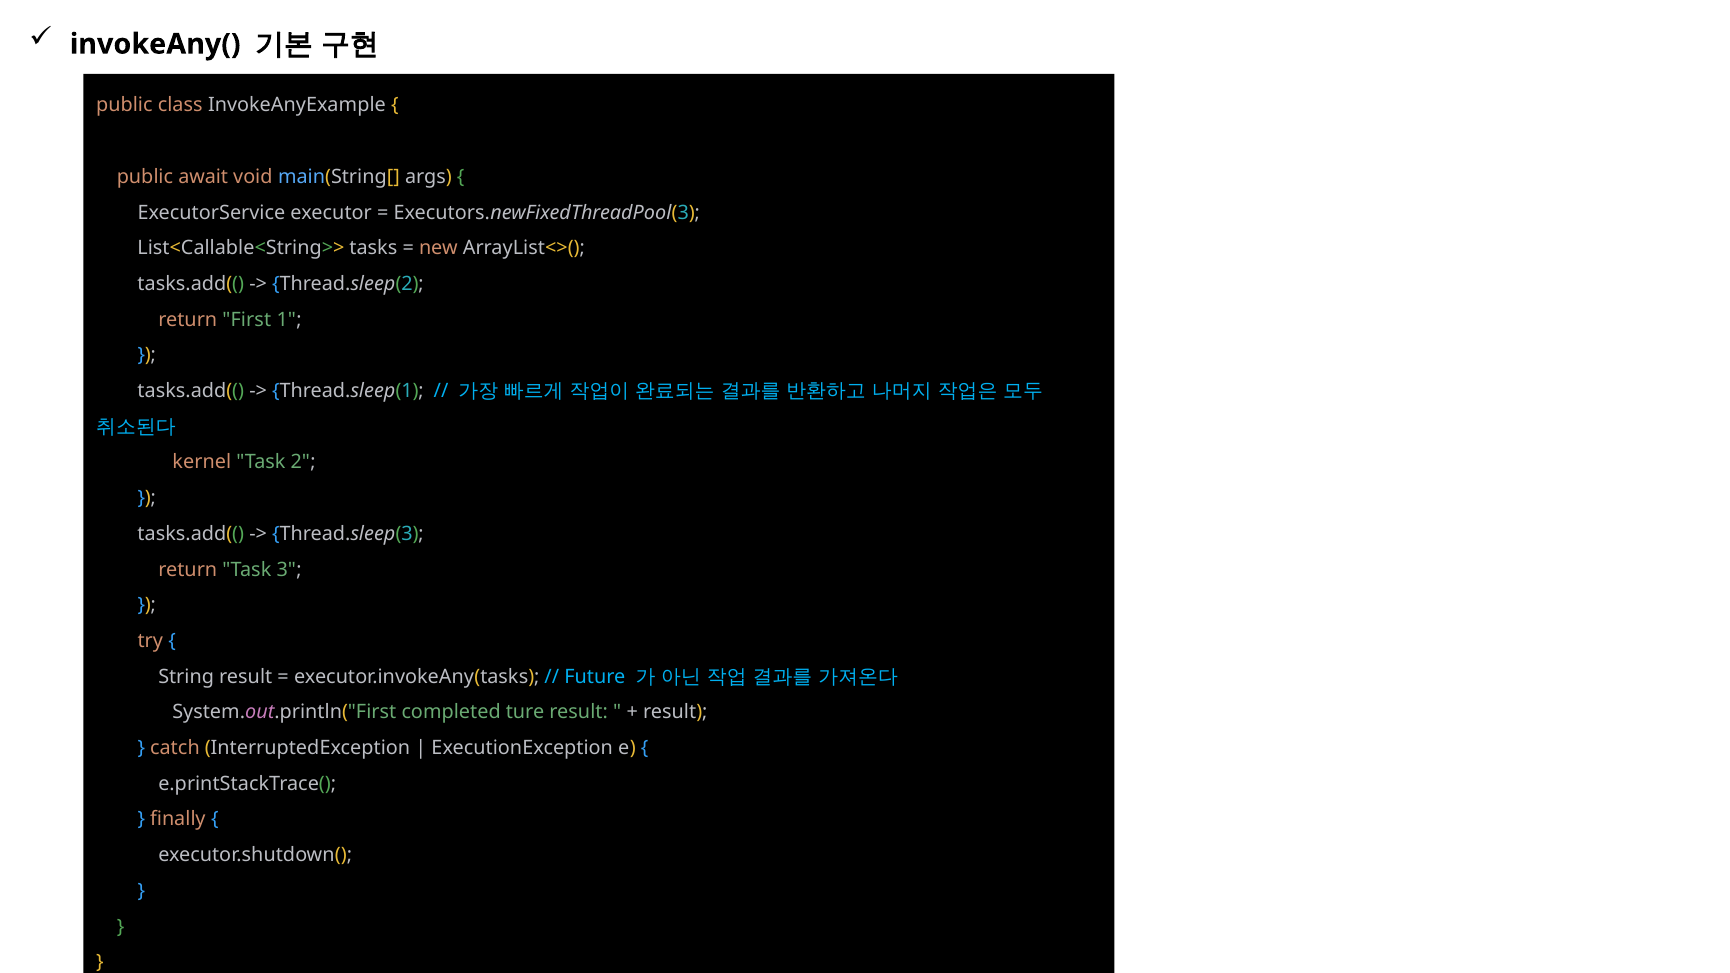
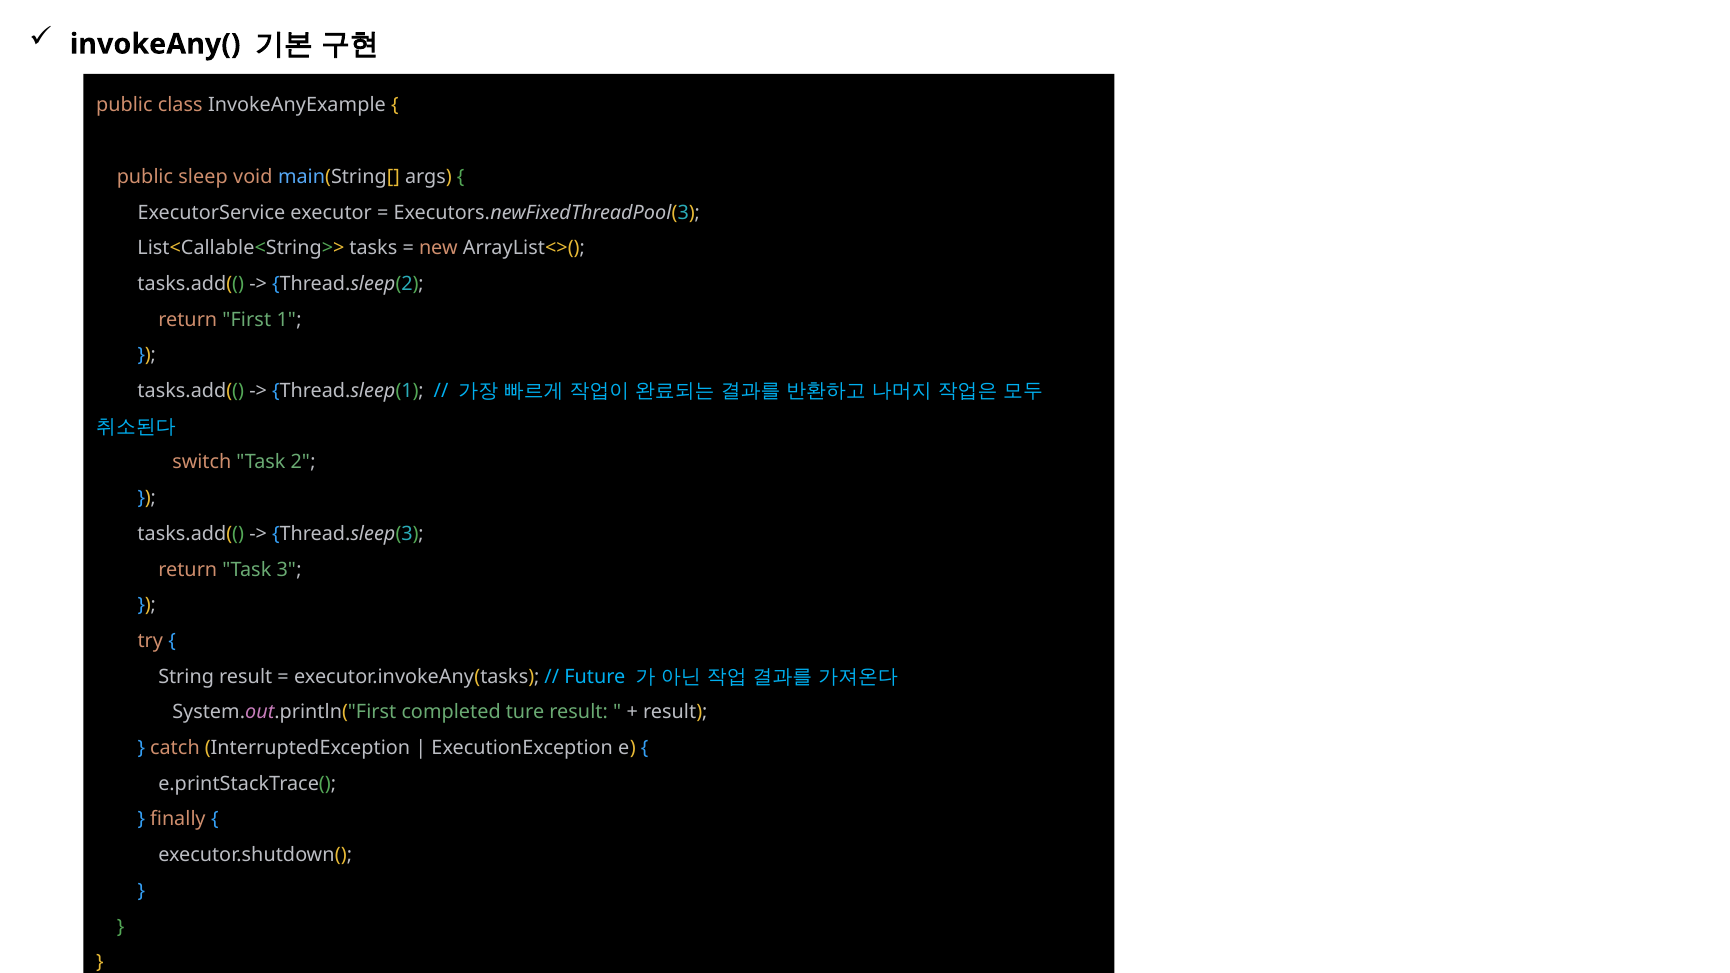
await: await -> sleep
kernel: kernel -> switch
